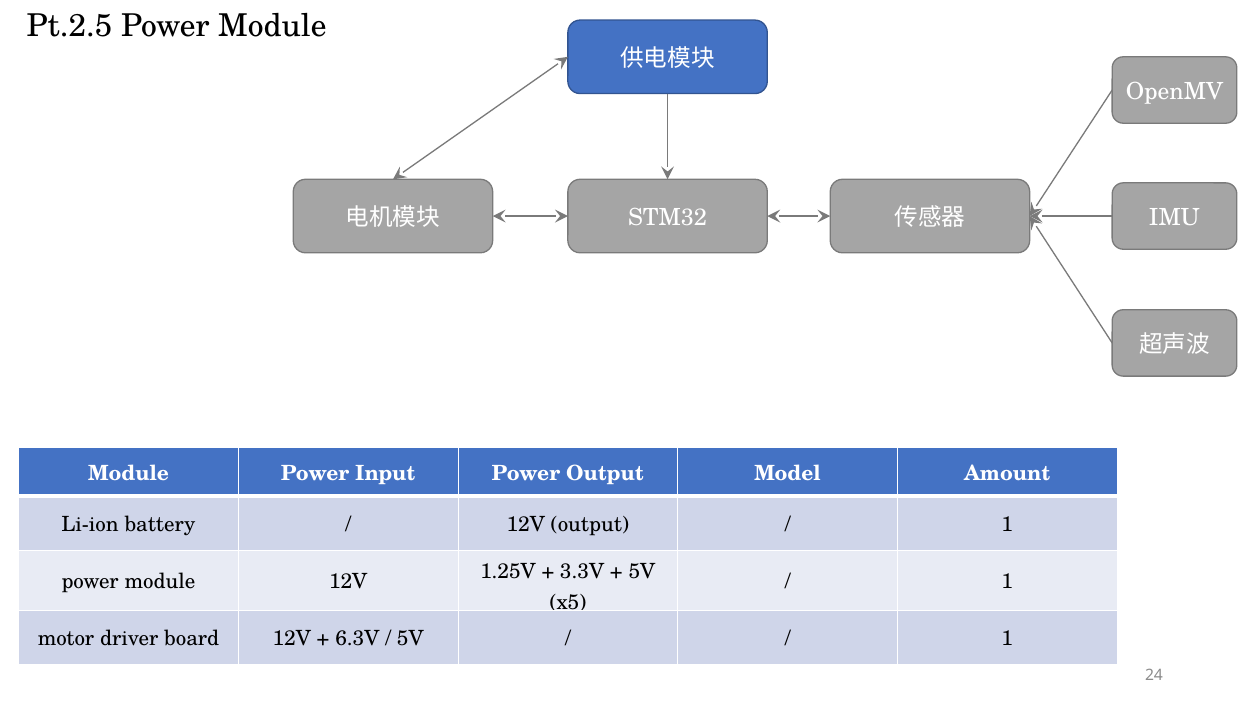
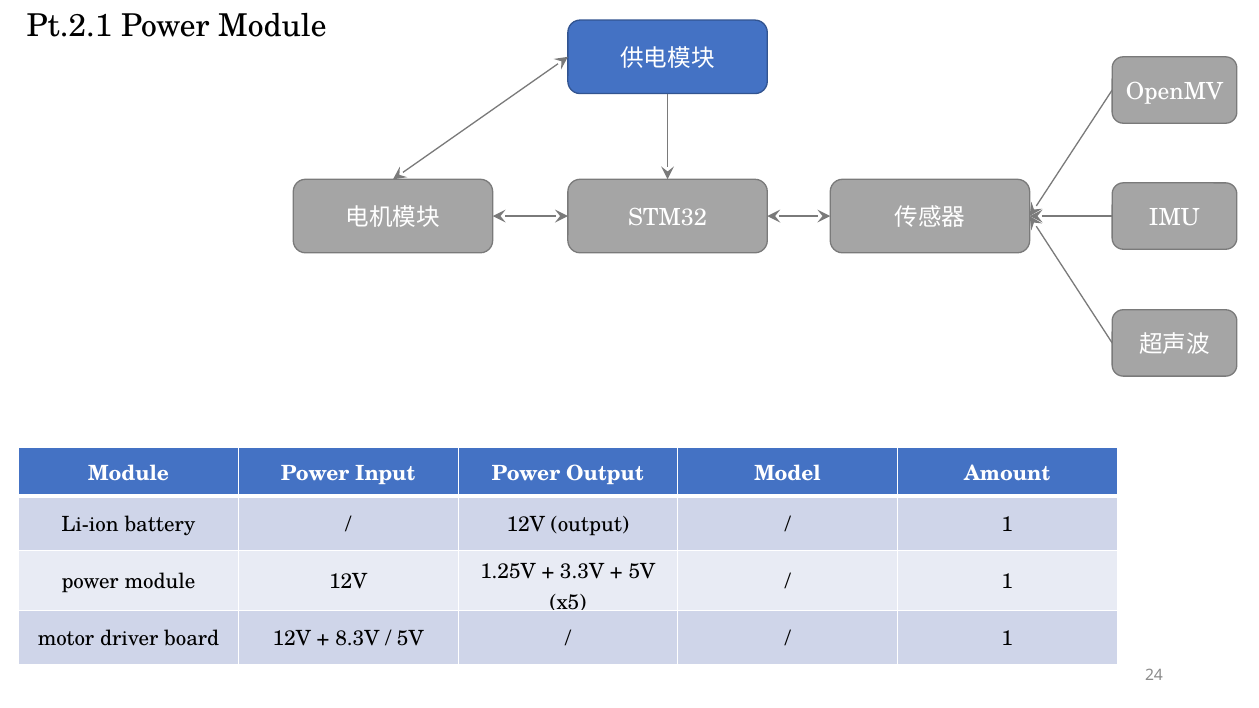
Pt.2.5: Pt.2.5 -> Pt.2.1
6.3V: 6.3V -> 8.3V
